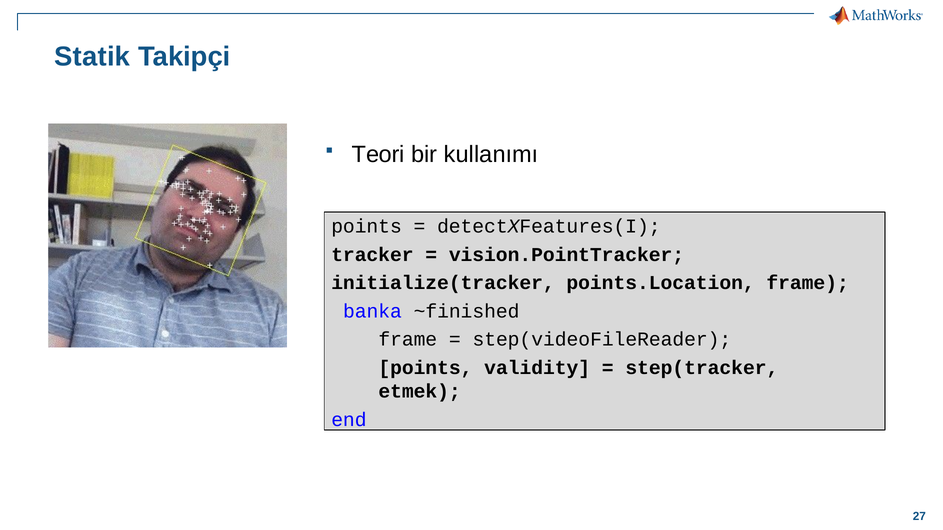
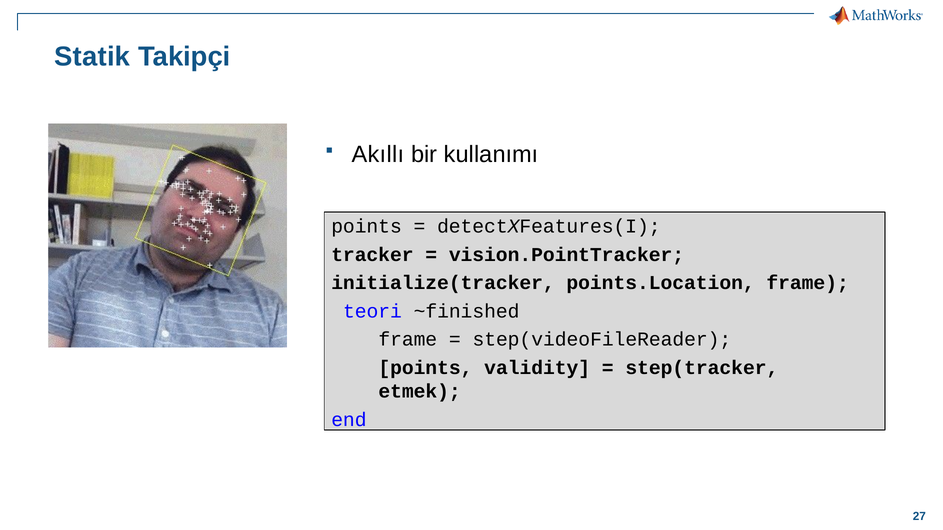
Teori: Teori -> Akıllı
banka: banka -> teori
